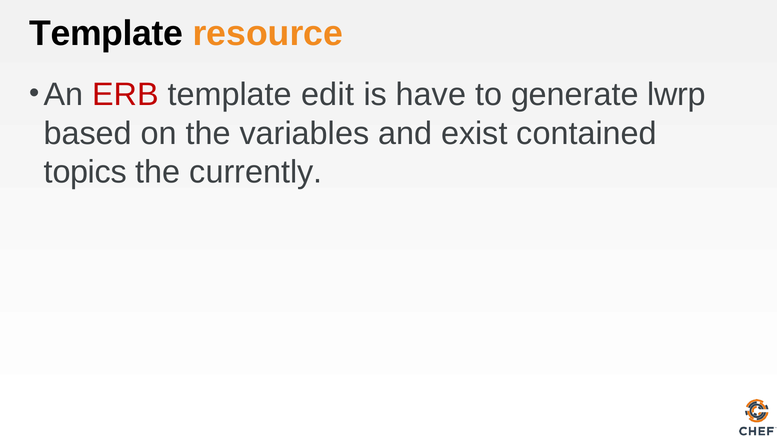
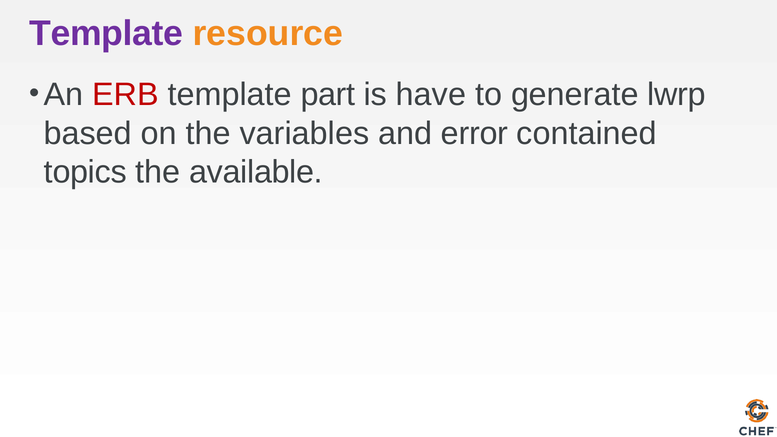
Template at (106, 34) colour: black -> purple
edit: edit -> part
exist: exist -> error
currently: currently -> available
